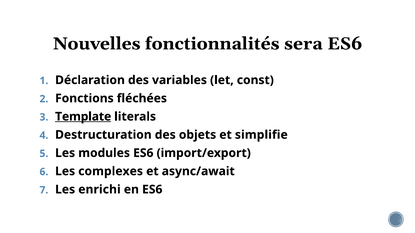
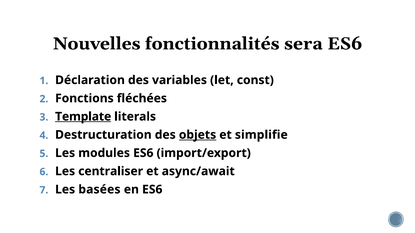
objets underline: none -> present
complexes: complexes -> centraliser
enrichi: enrichi -> basées
